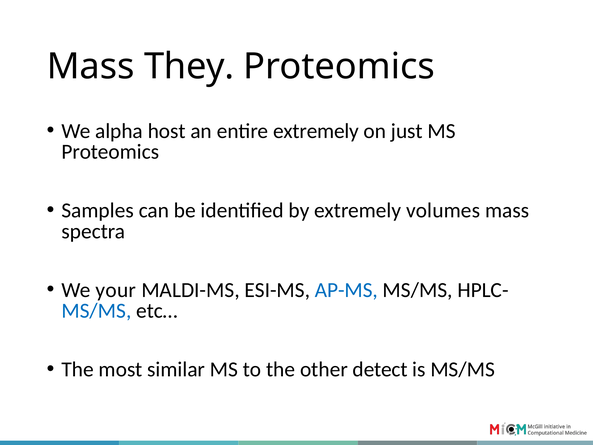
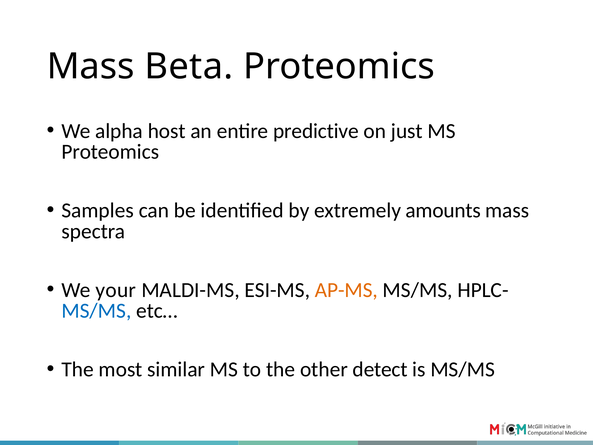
They: They -> Beta
entire extremely: extremely -> predictive
volumes: volumes -> amounts
AP-MS colour: blue -> orange
